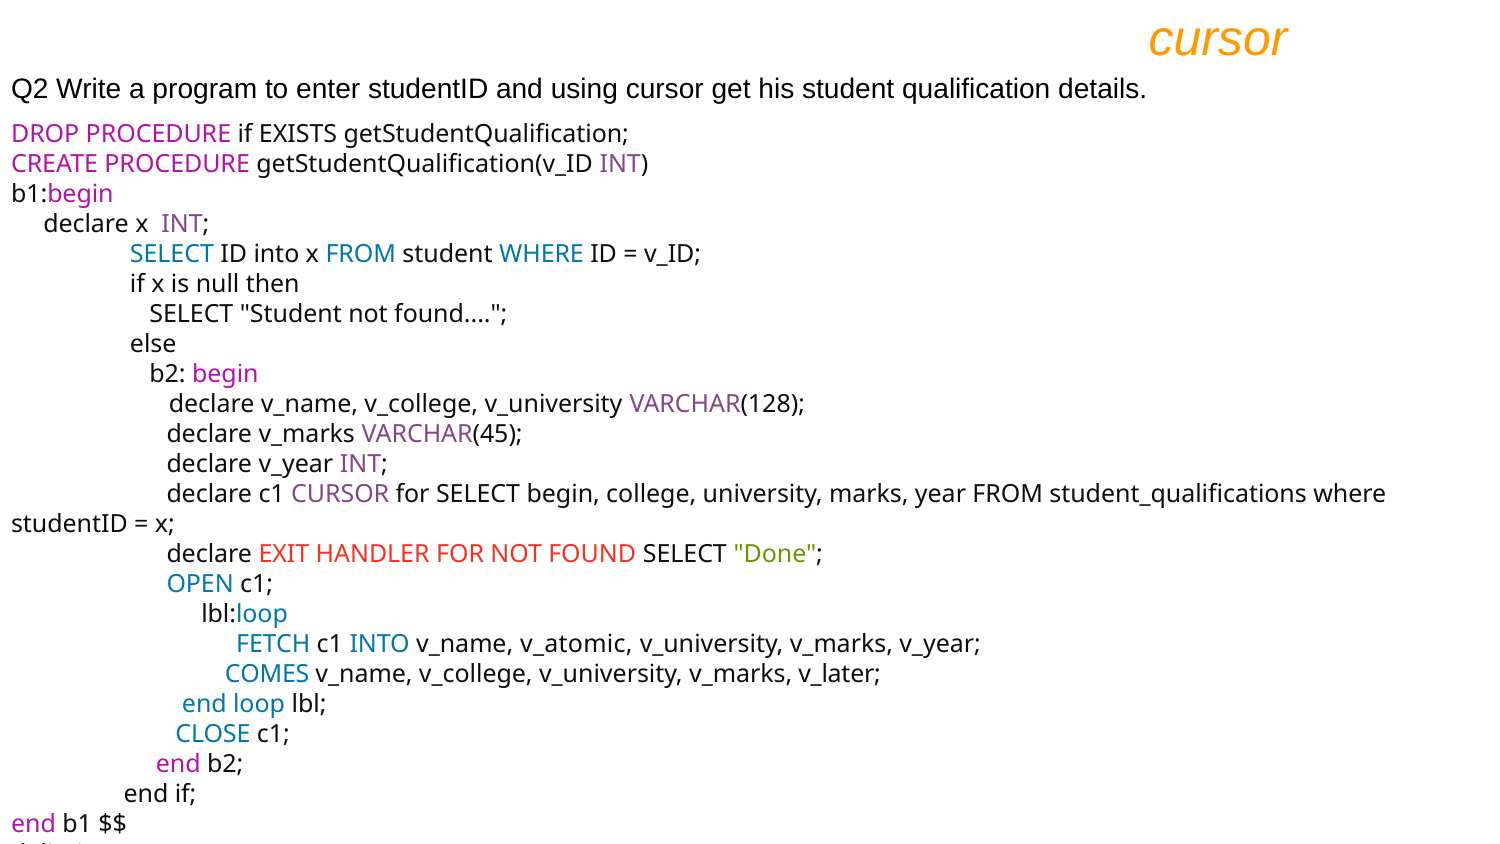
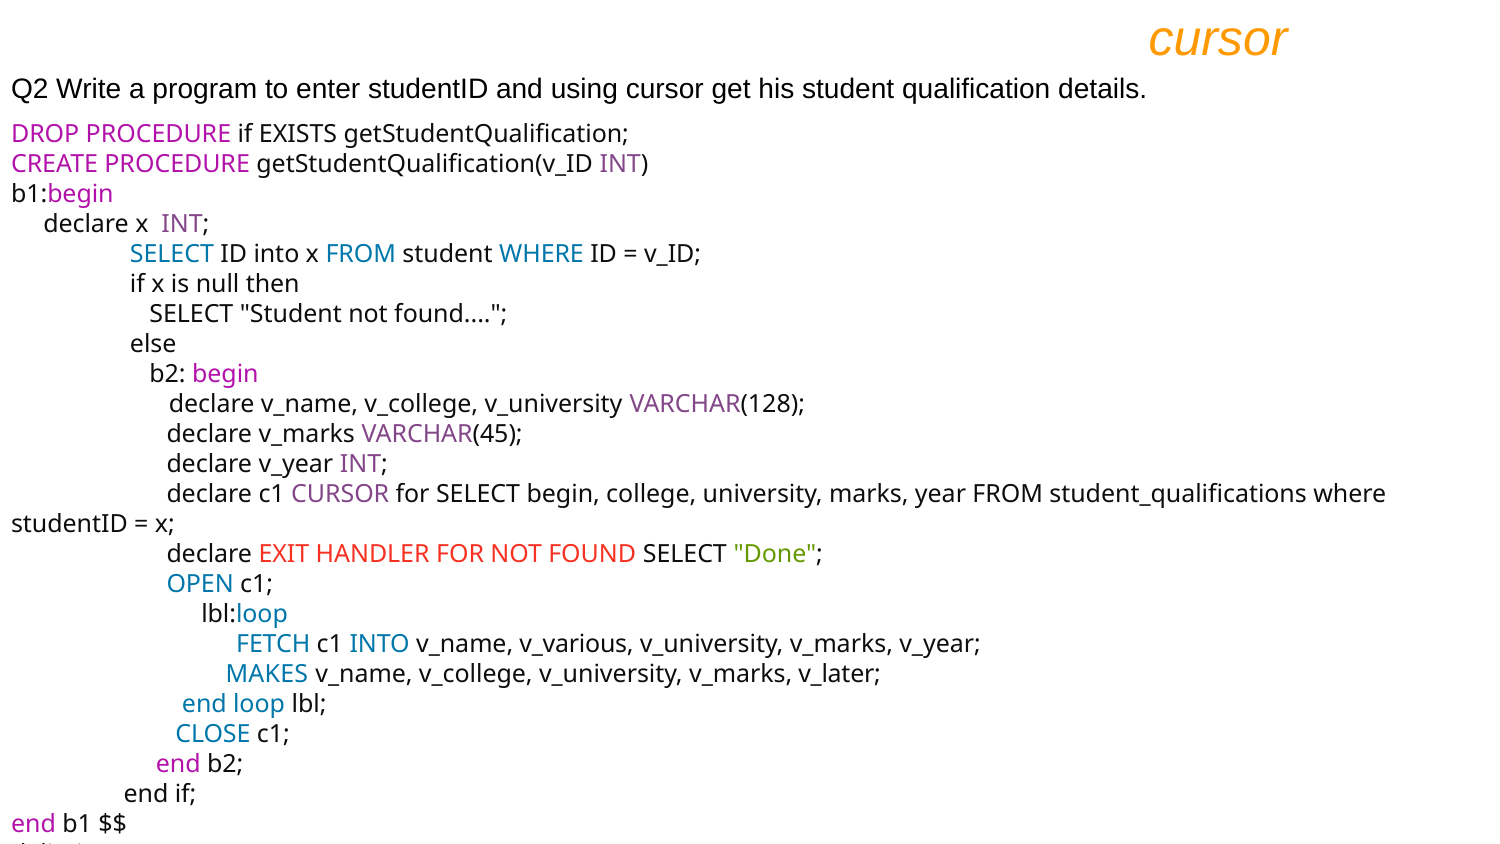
v_atomic: v_atomic -> v_various
COMES: COMES -> MAKES
